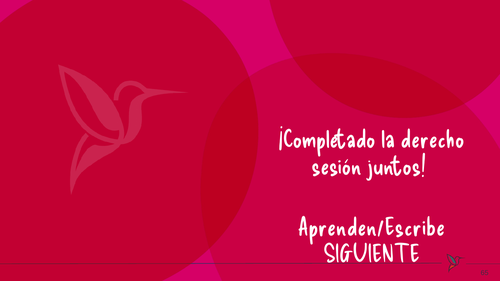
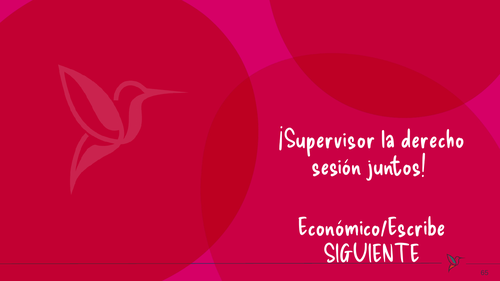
¡Completado: ¡Completado -> ¡Supervisor
Aprenden/Escribe: Aprenden/Escribe -> Económico/Escribe
